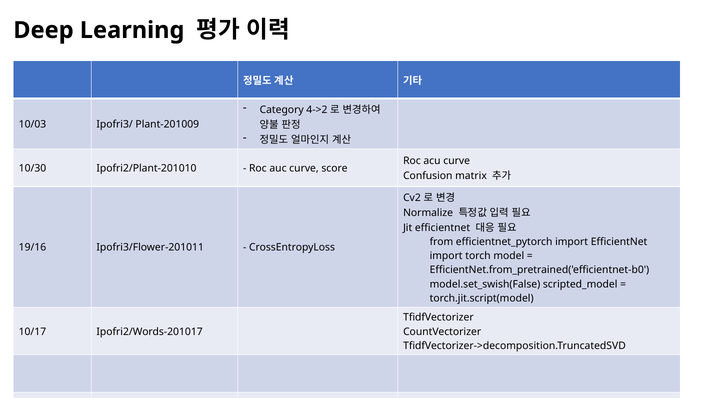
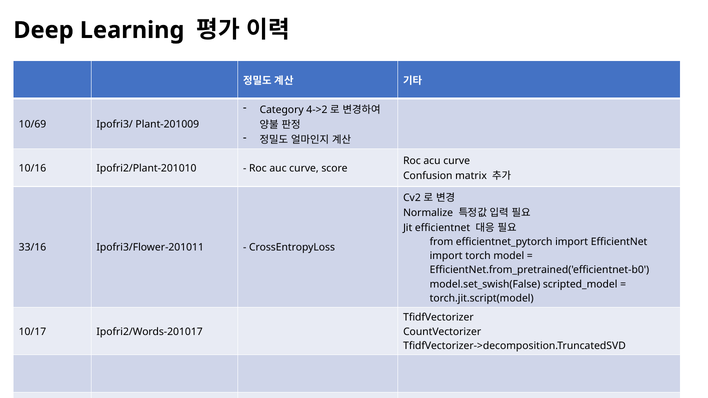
10/03: 10/03 -> 10/69
10/30: 10/30 -> 10/16
19/16: 19/16 -> 33/16
